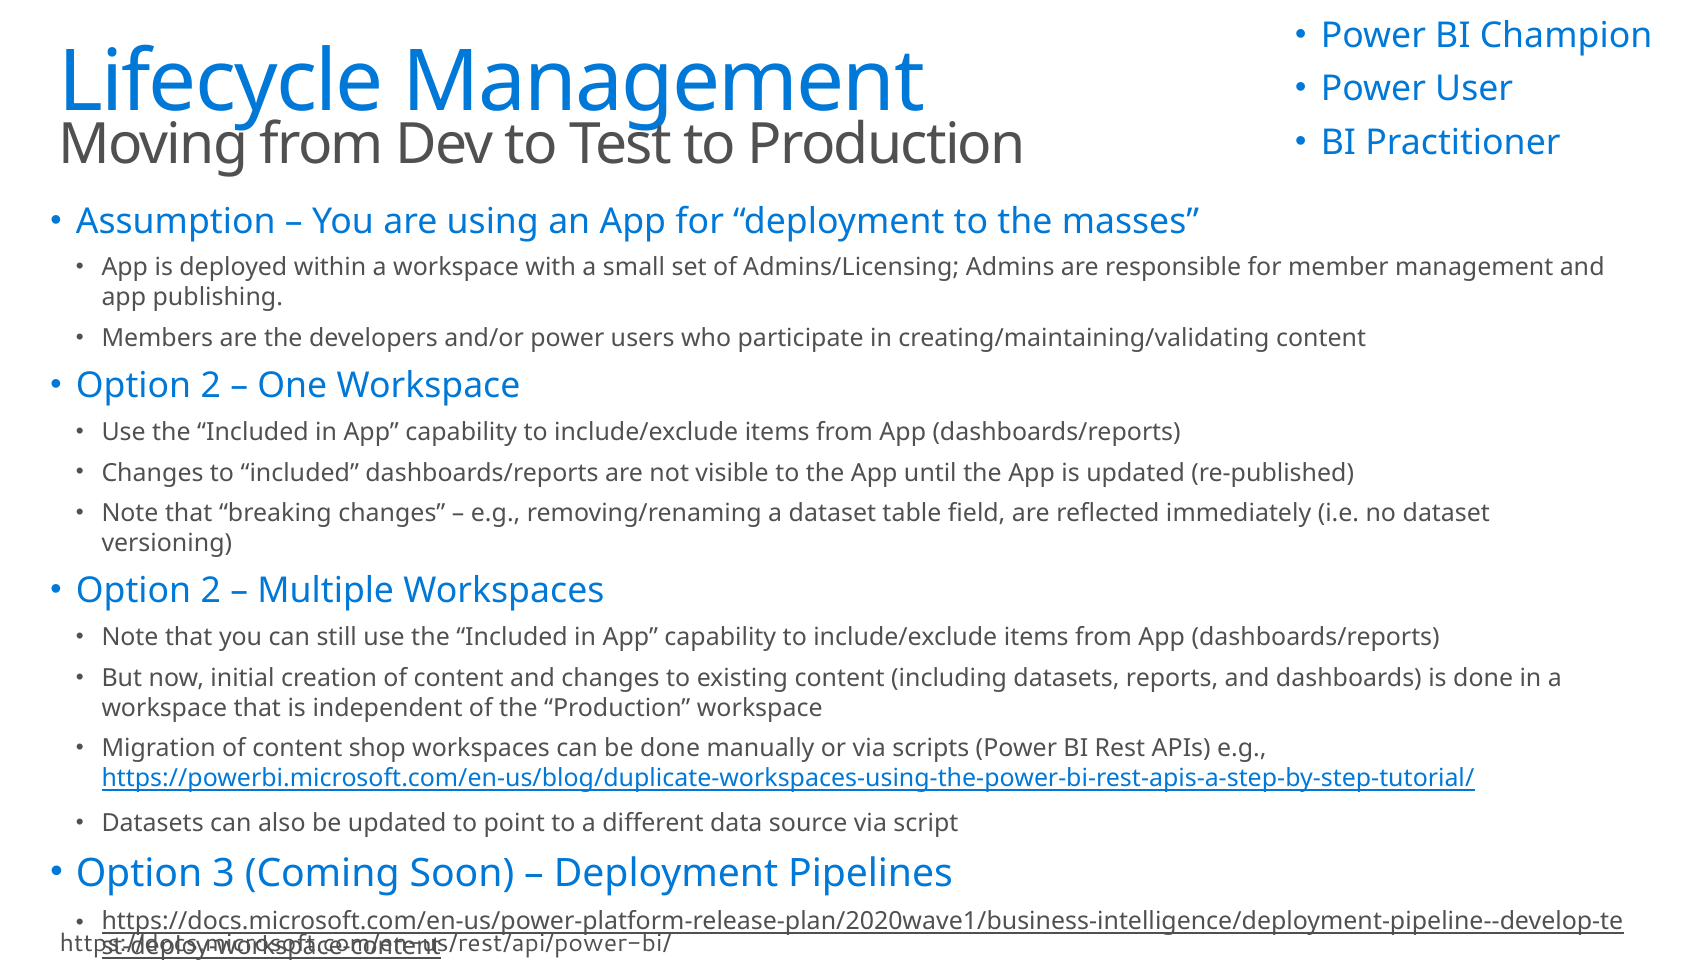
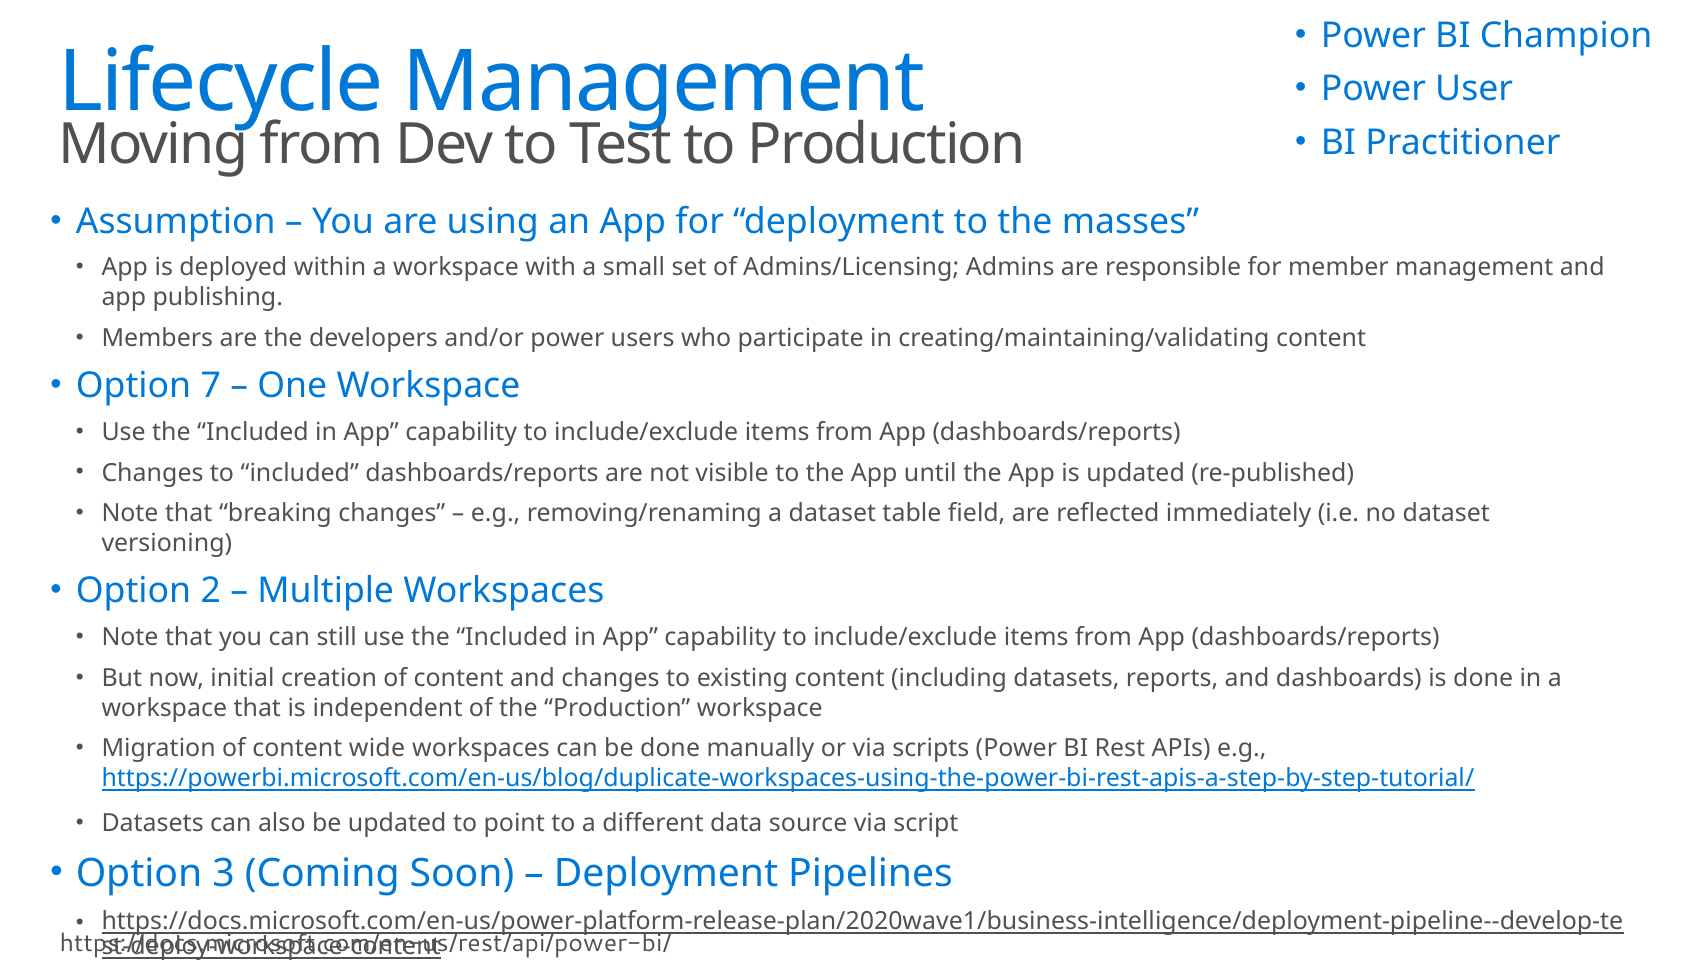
2 at (211, 386): 2 -> 7
shop: shop -> wide
